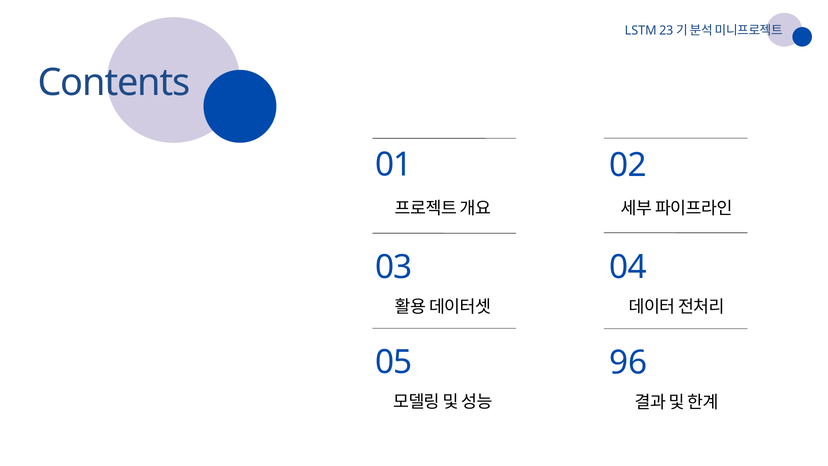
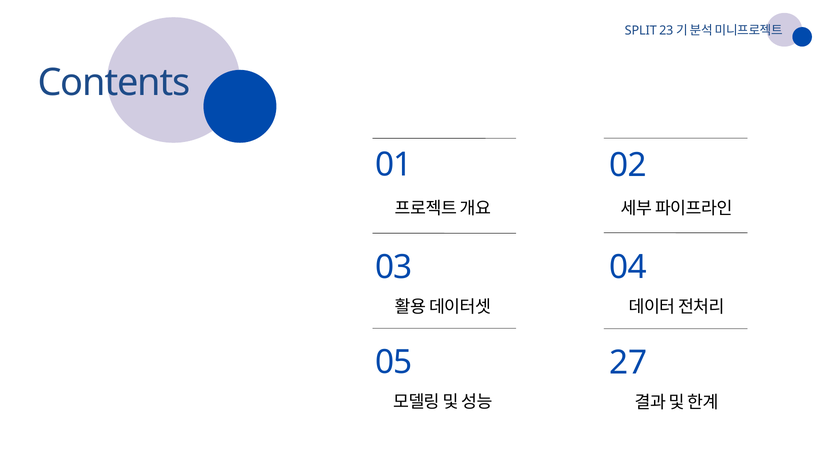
LSTM: LSTM -> SPLIT
96: 96 -> 27
